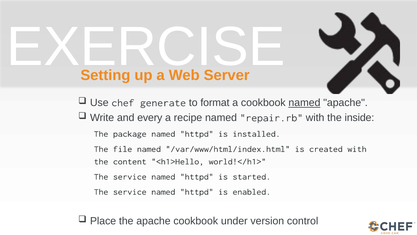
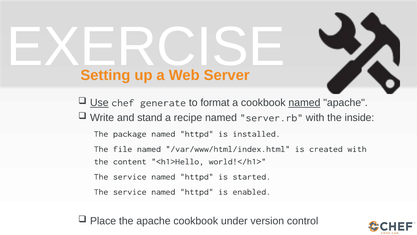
Use underline: none -> present
every: every -> stand
repair.rb: repair.rb -> server.rb
